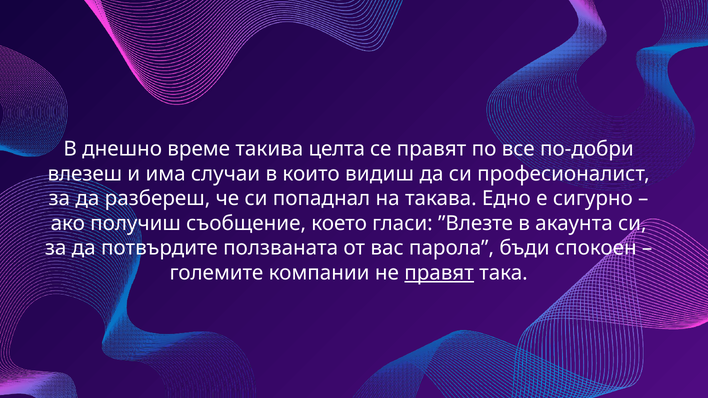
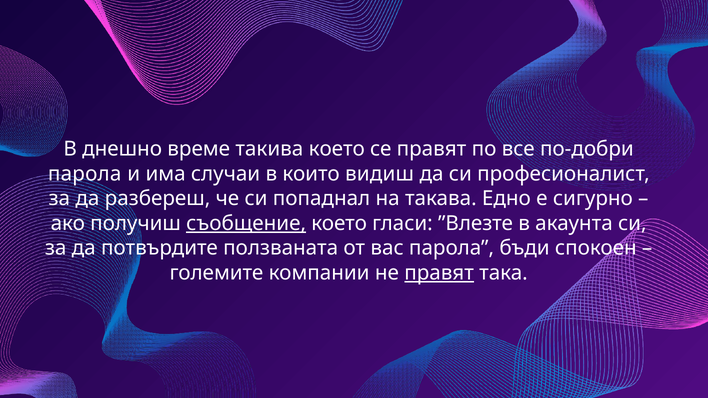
такива целта: целта -> което
влезеш at (85, 174): влезеш -> парола
съобщение underline: none -> present
